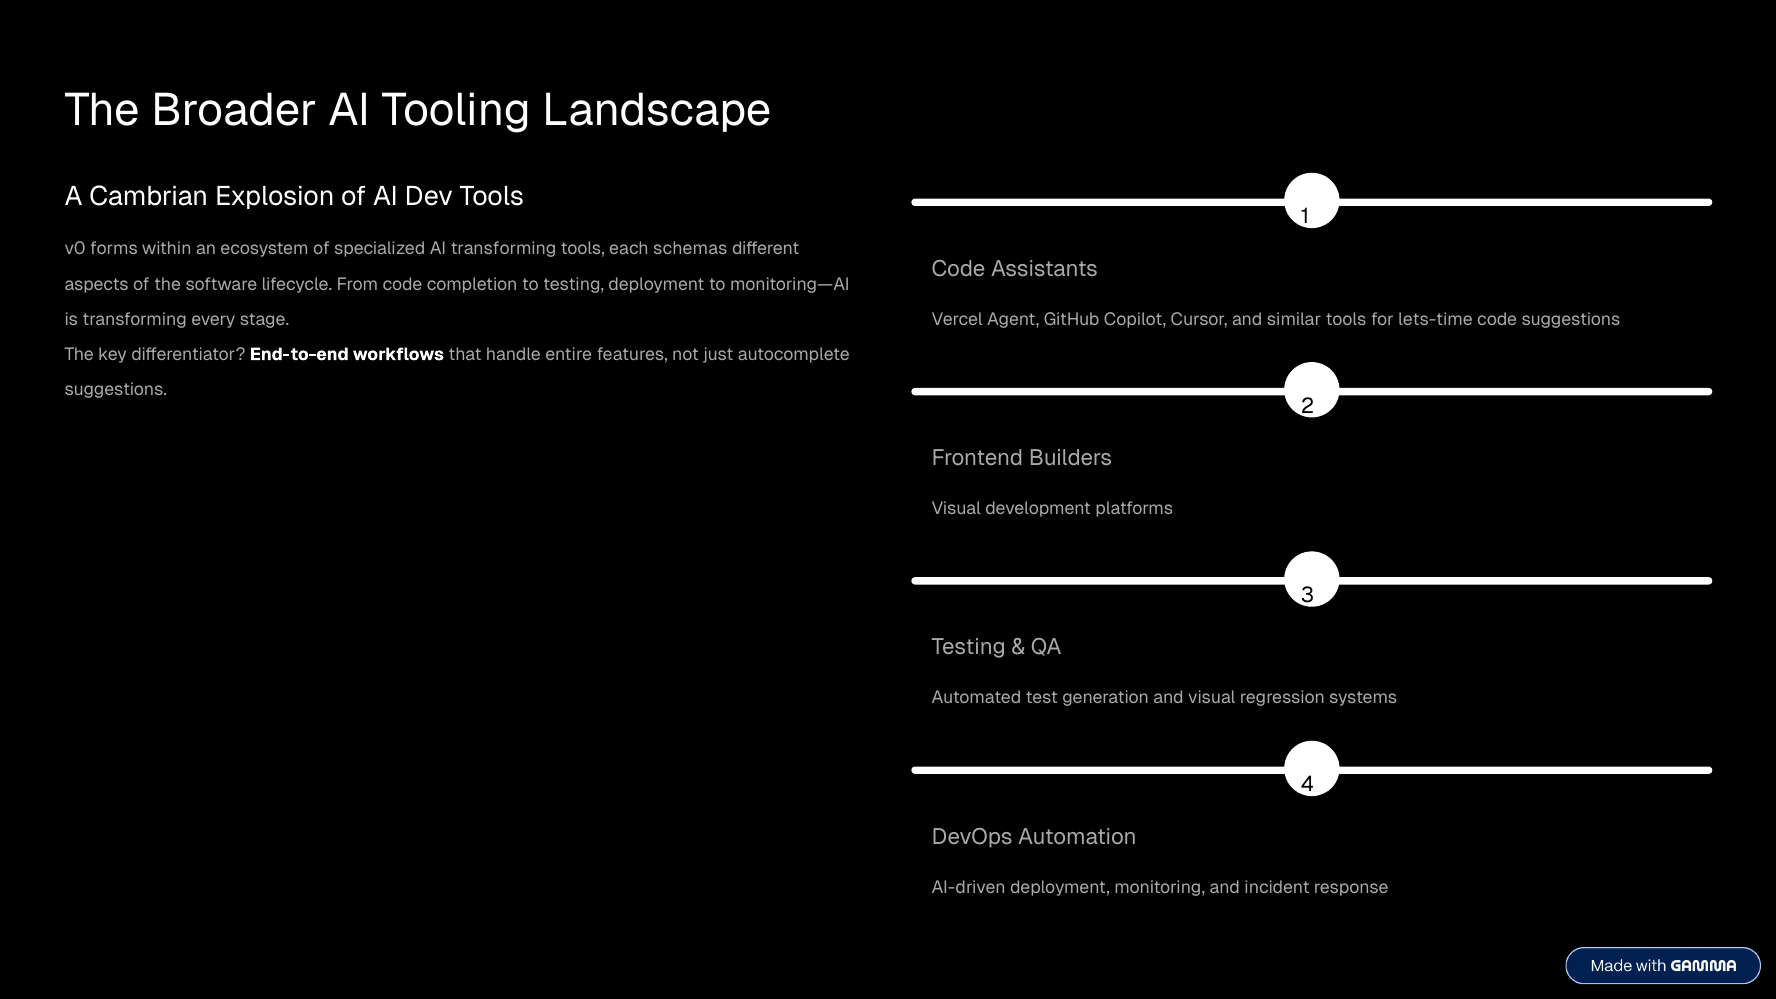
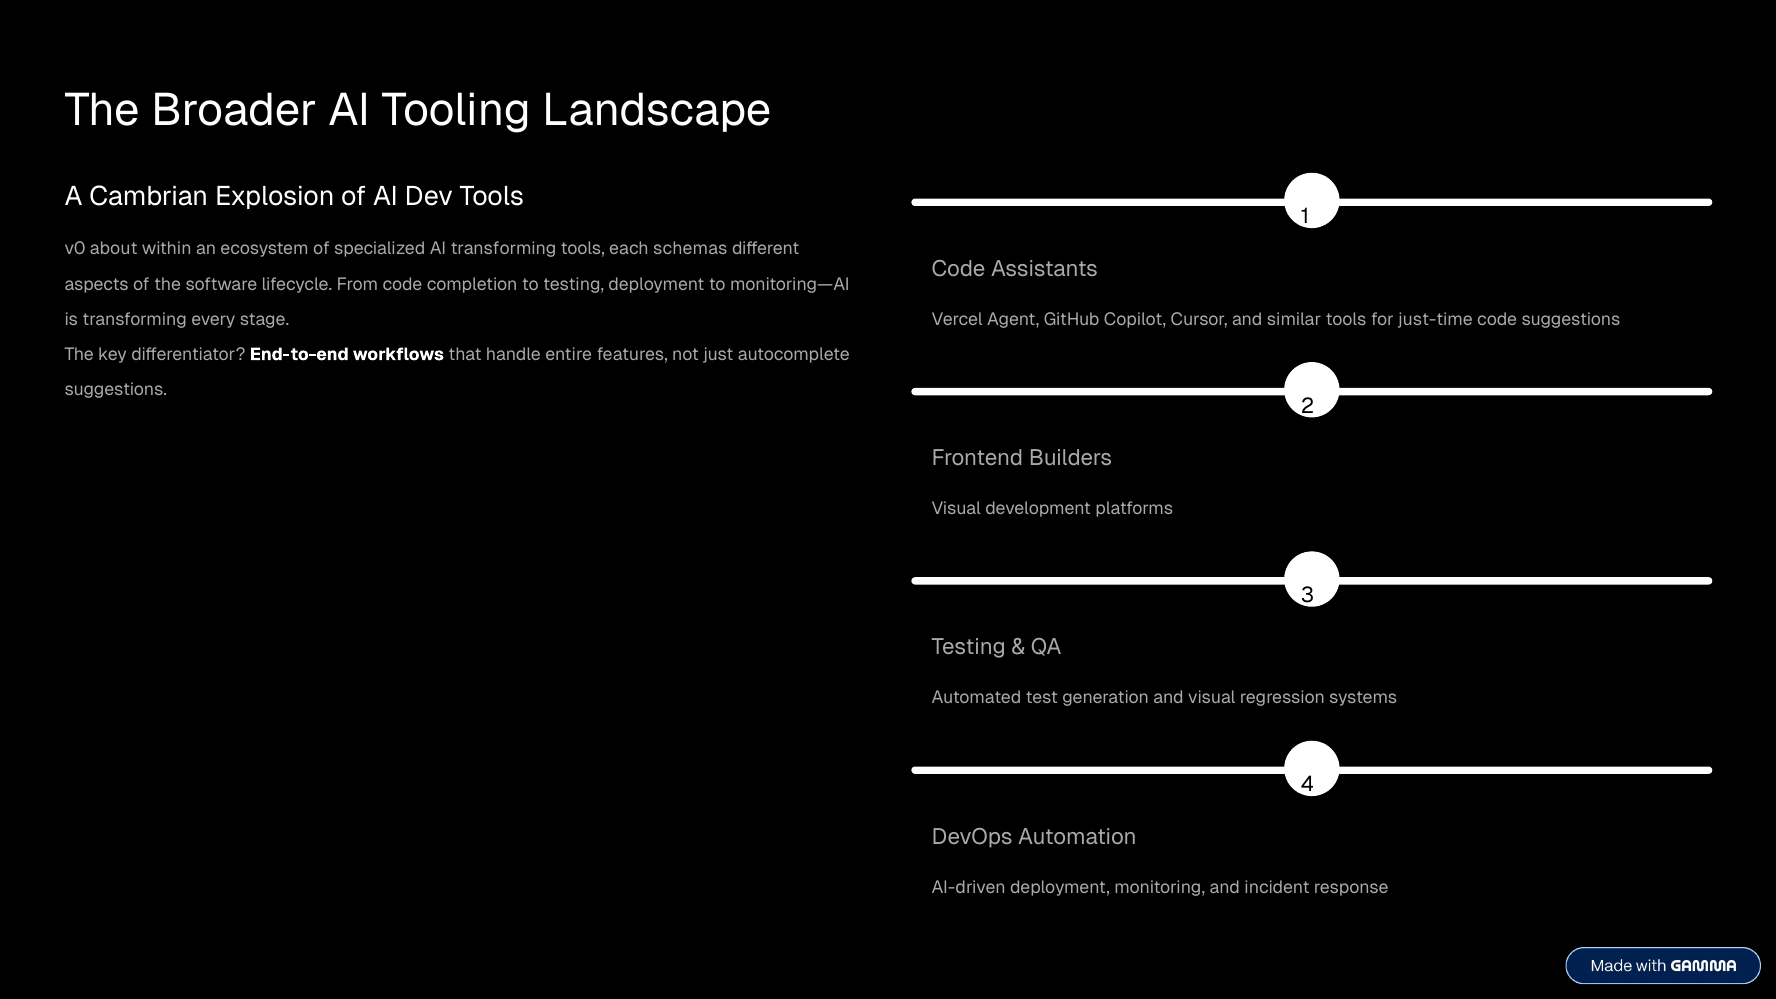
forms: forms -> about
lets-time: lets-time -> just-time
